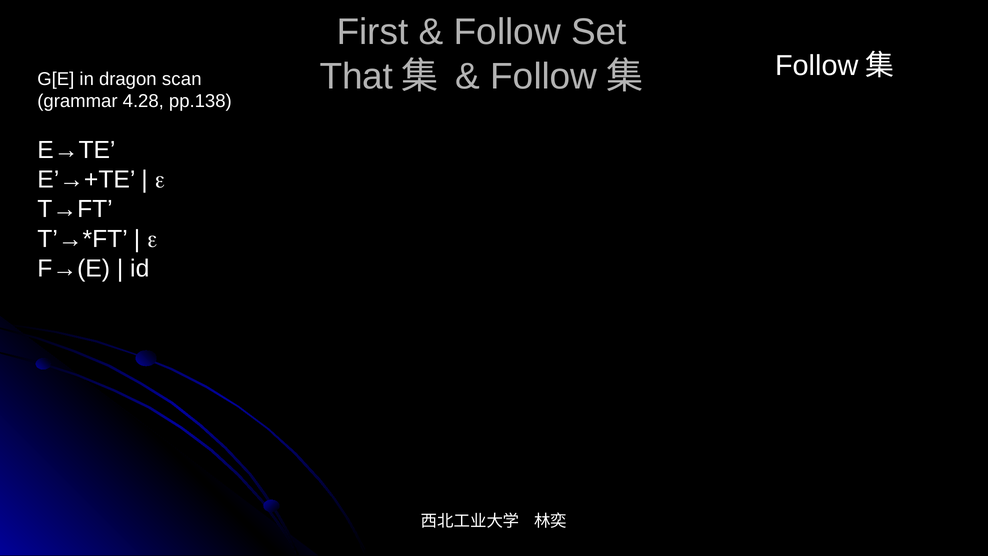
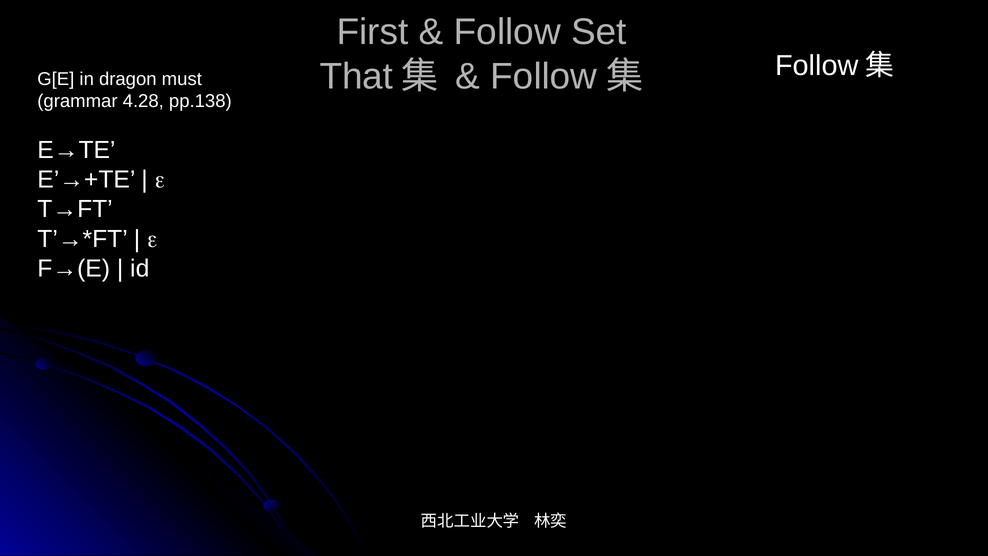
scan: scan -> must
